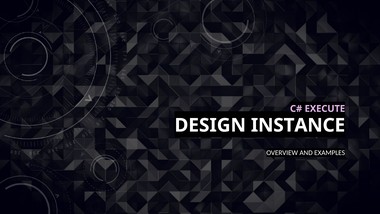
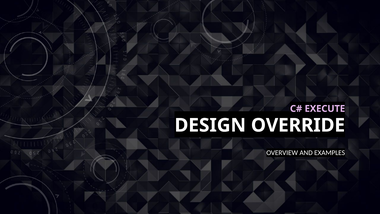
INSTANCE: INSTANCE -> OVERRIDE
